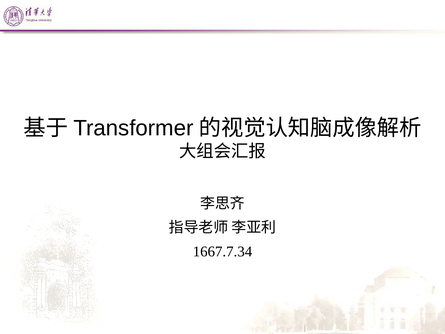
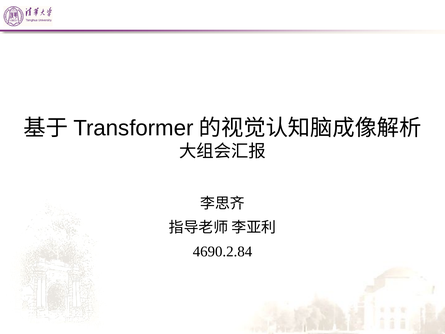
1667.7.34: 1667.7.34 -> 4690.2.84
